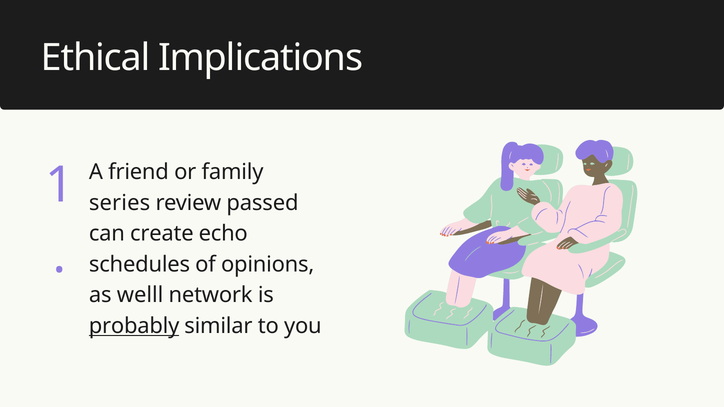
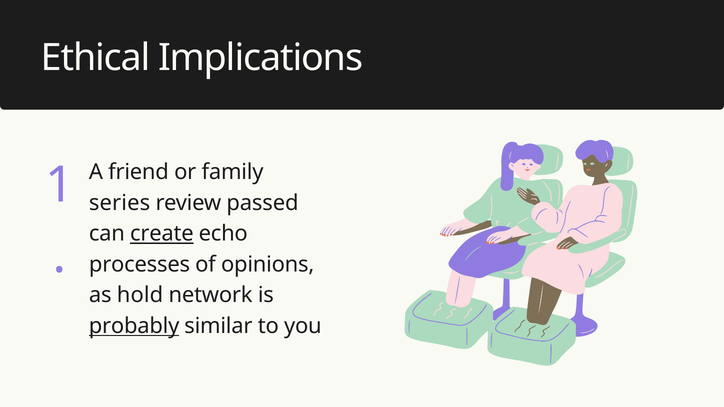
create underline: none -> present
schedules: schedules -> processes
welll: welll -> hold
